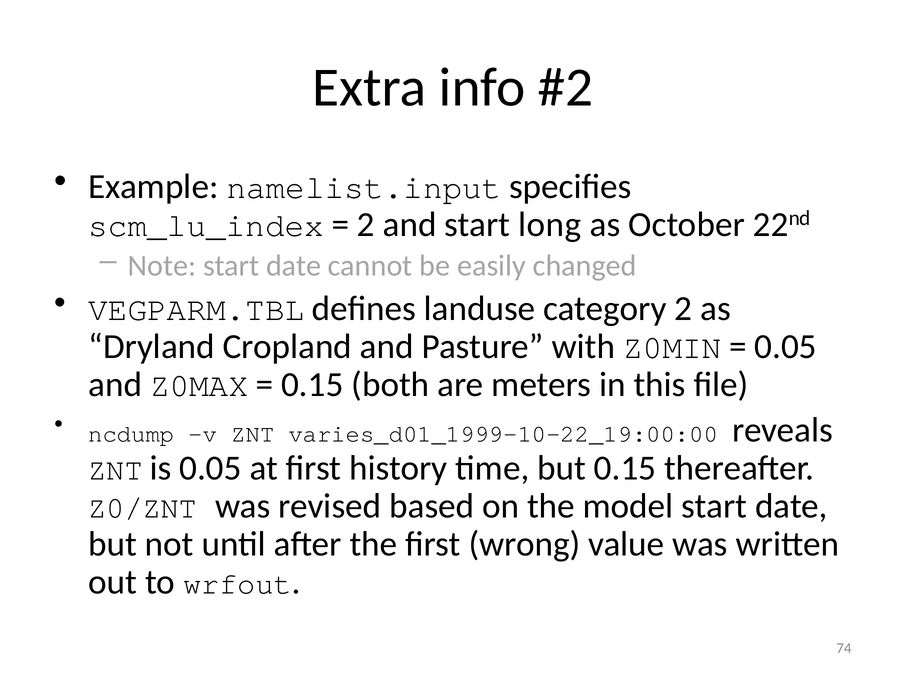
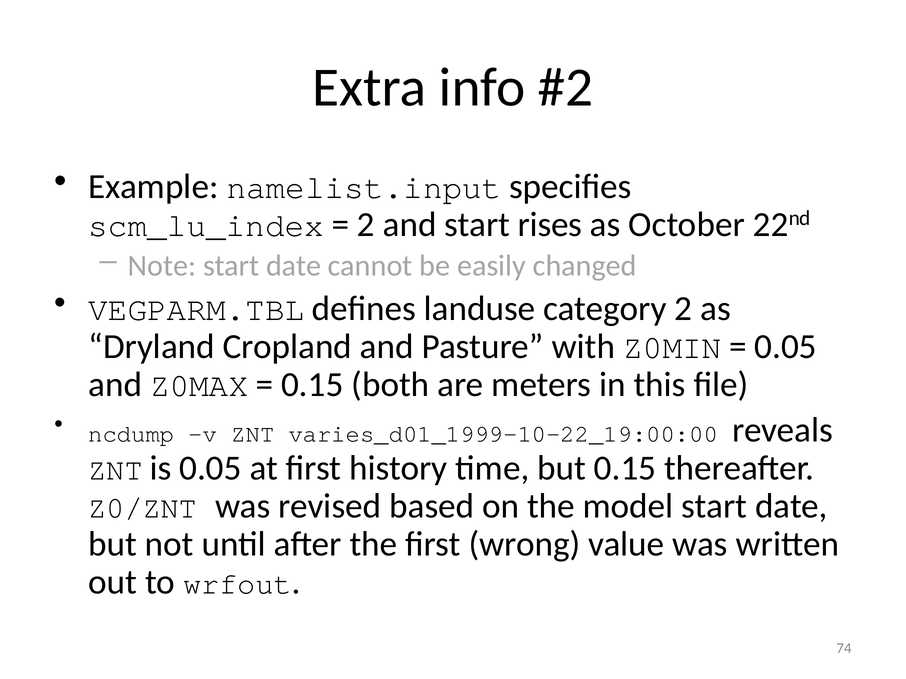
long: long -> rises
